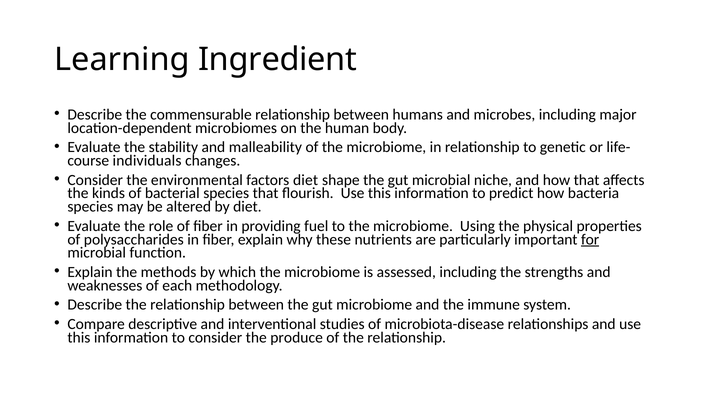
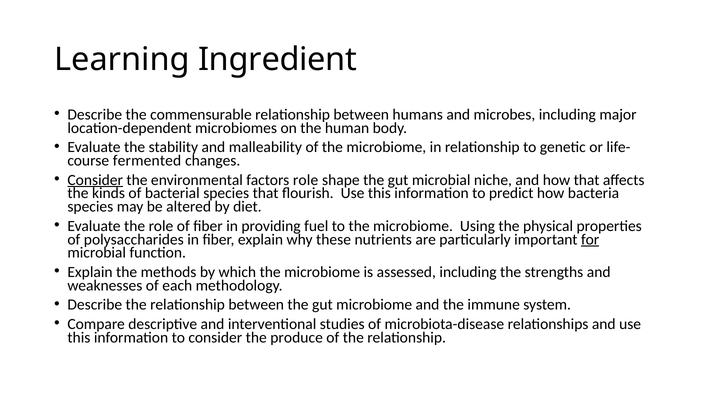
individuals: individuals -> fermented
Consider at (95, 180) underline: none -> present
factors diet: diet -> role
